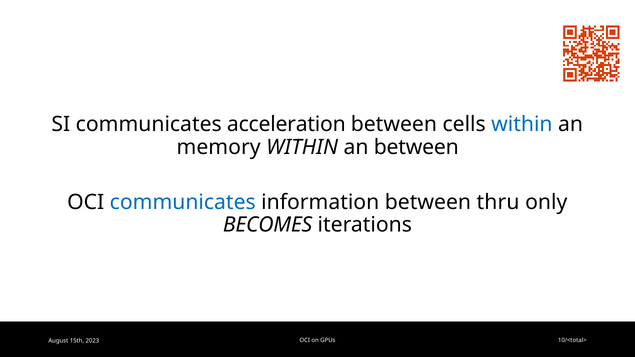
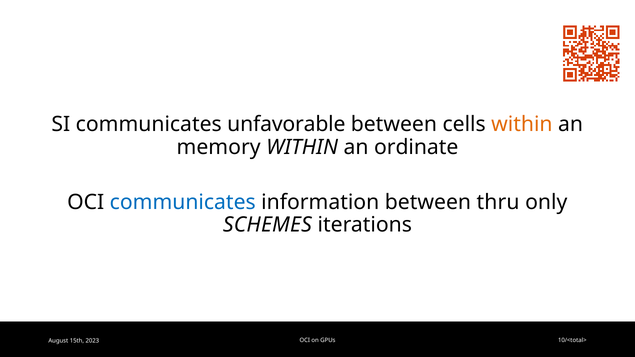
acceleration: acceleration -> unfavorable
within at (522, 124) colour: blue -> orange
an between: between -> ordinate
BECOMES: BECOMES -> SCHEMES
